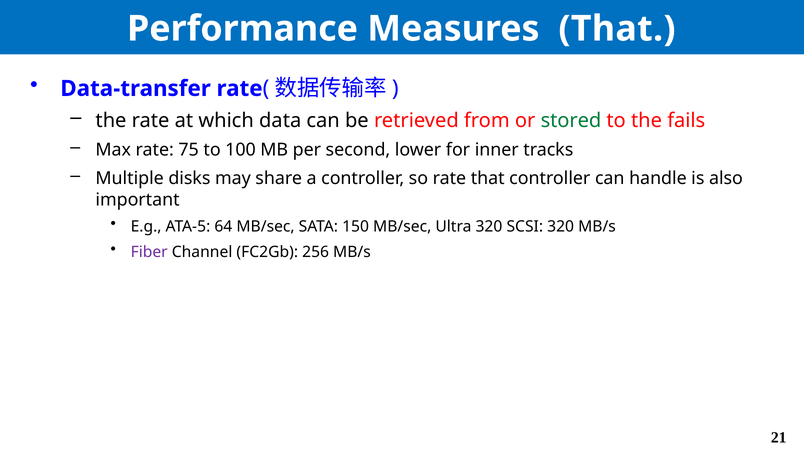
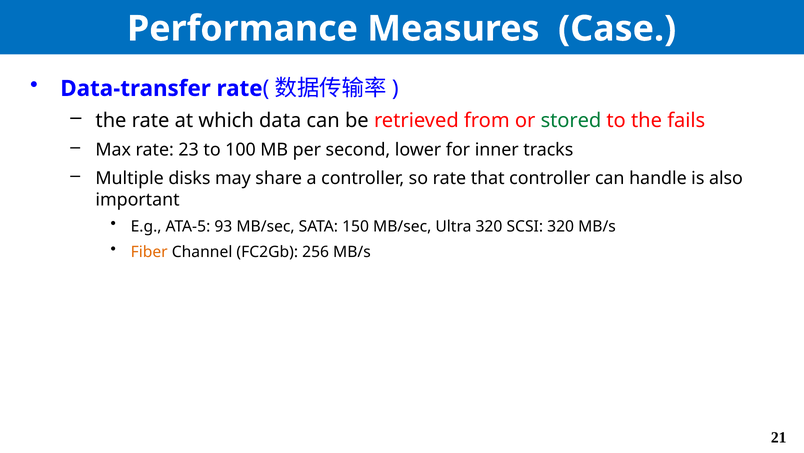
Measures That: That -> Case
75: 75 -> 23
64: 64 -> 93
Fiber colour: purple -> orange
